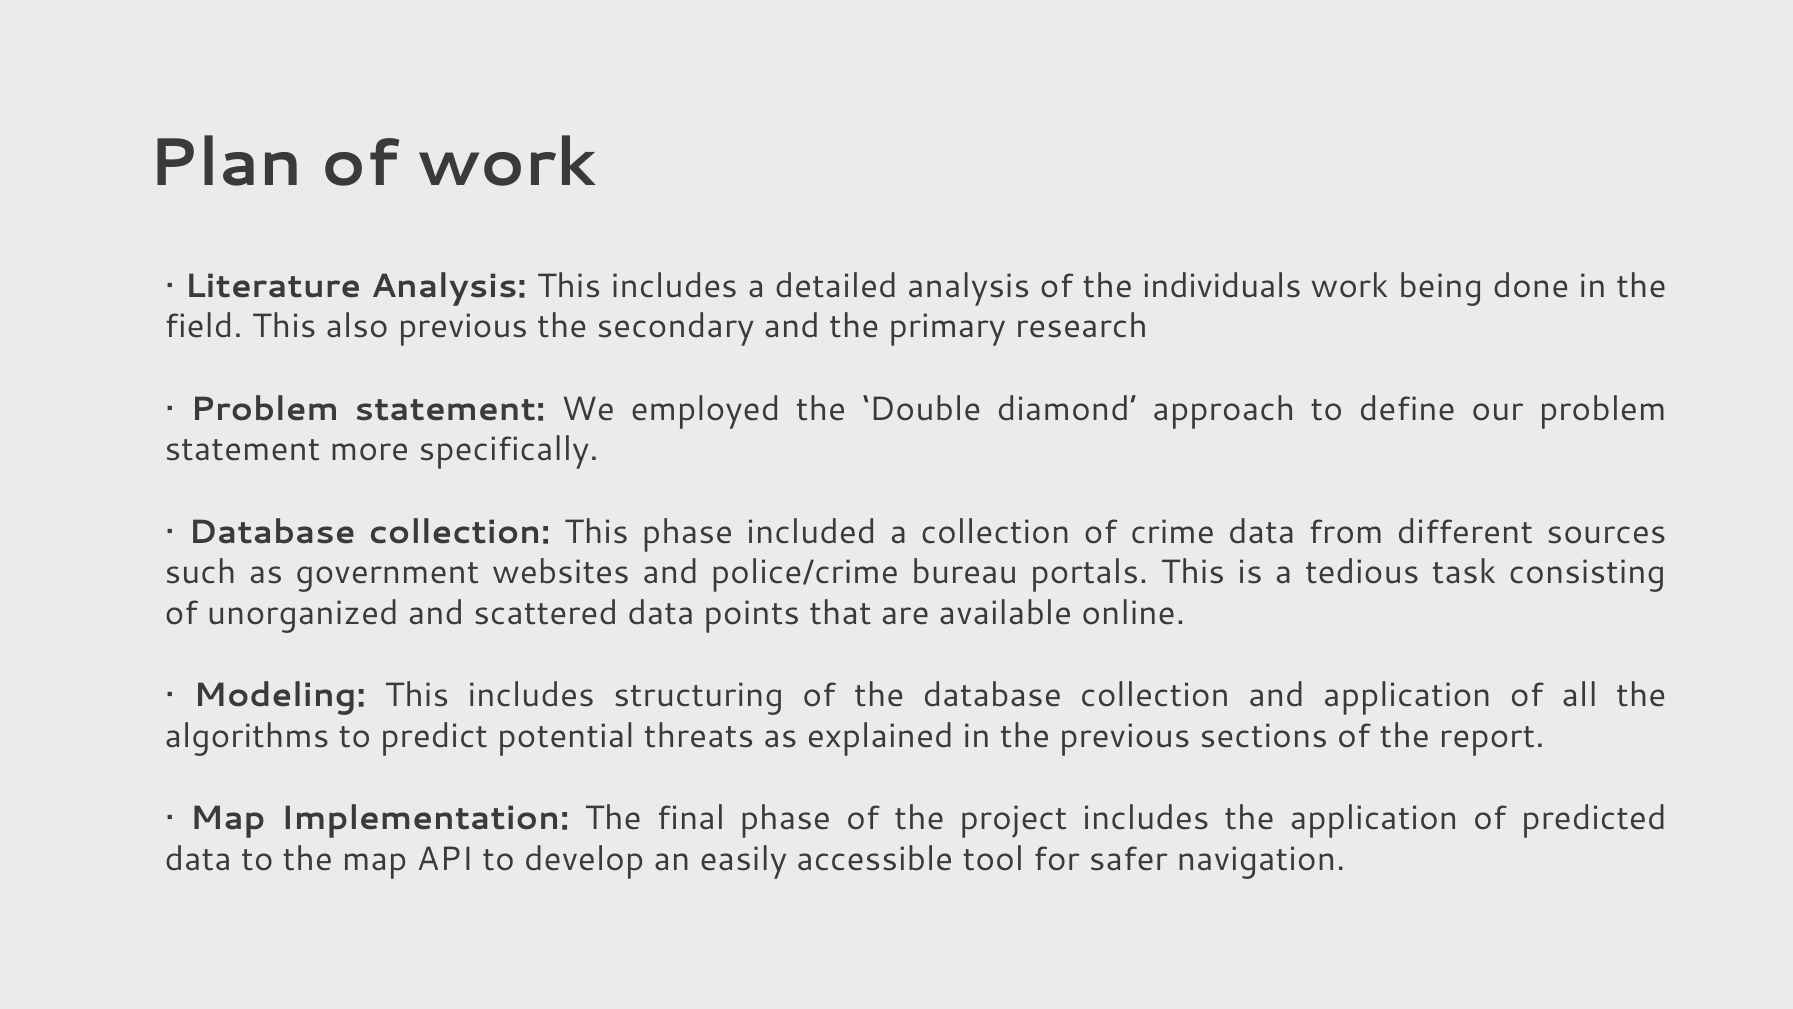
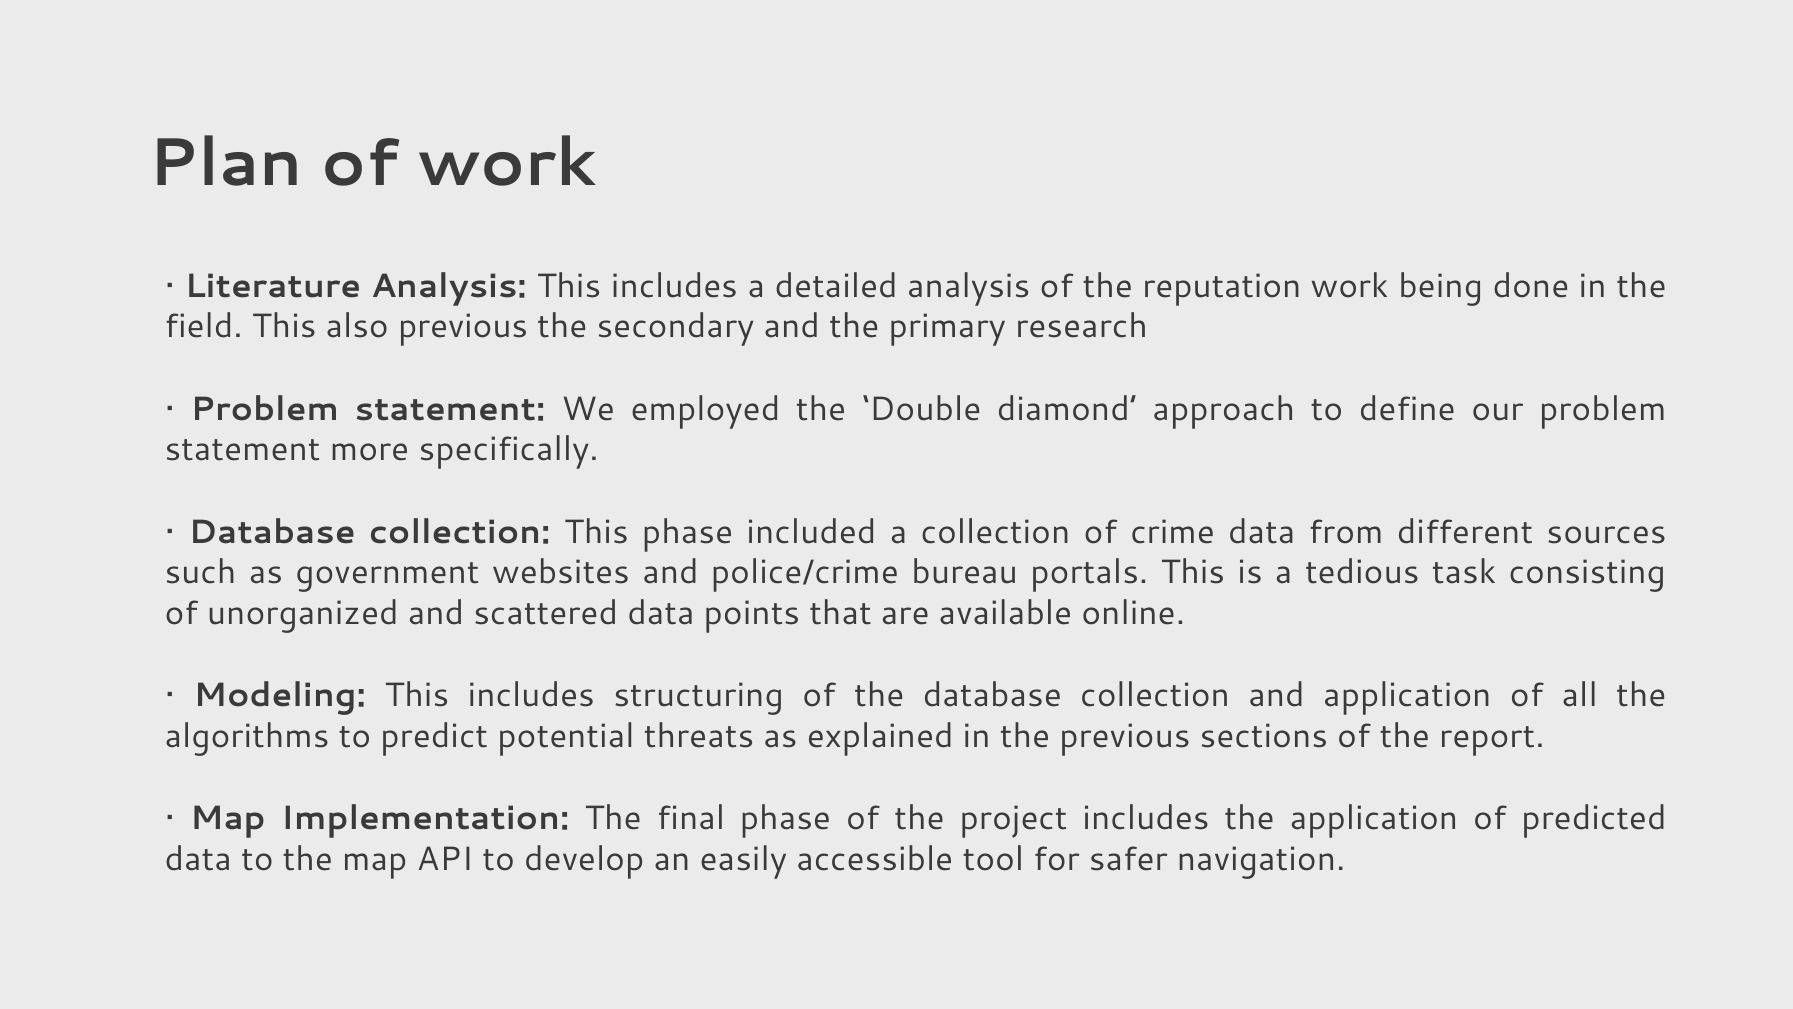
individuals: individuals -> reputation
